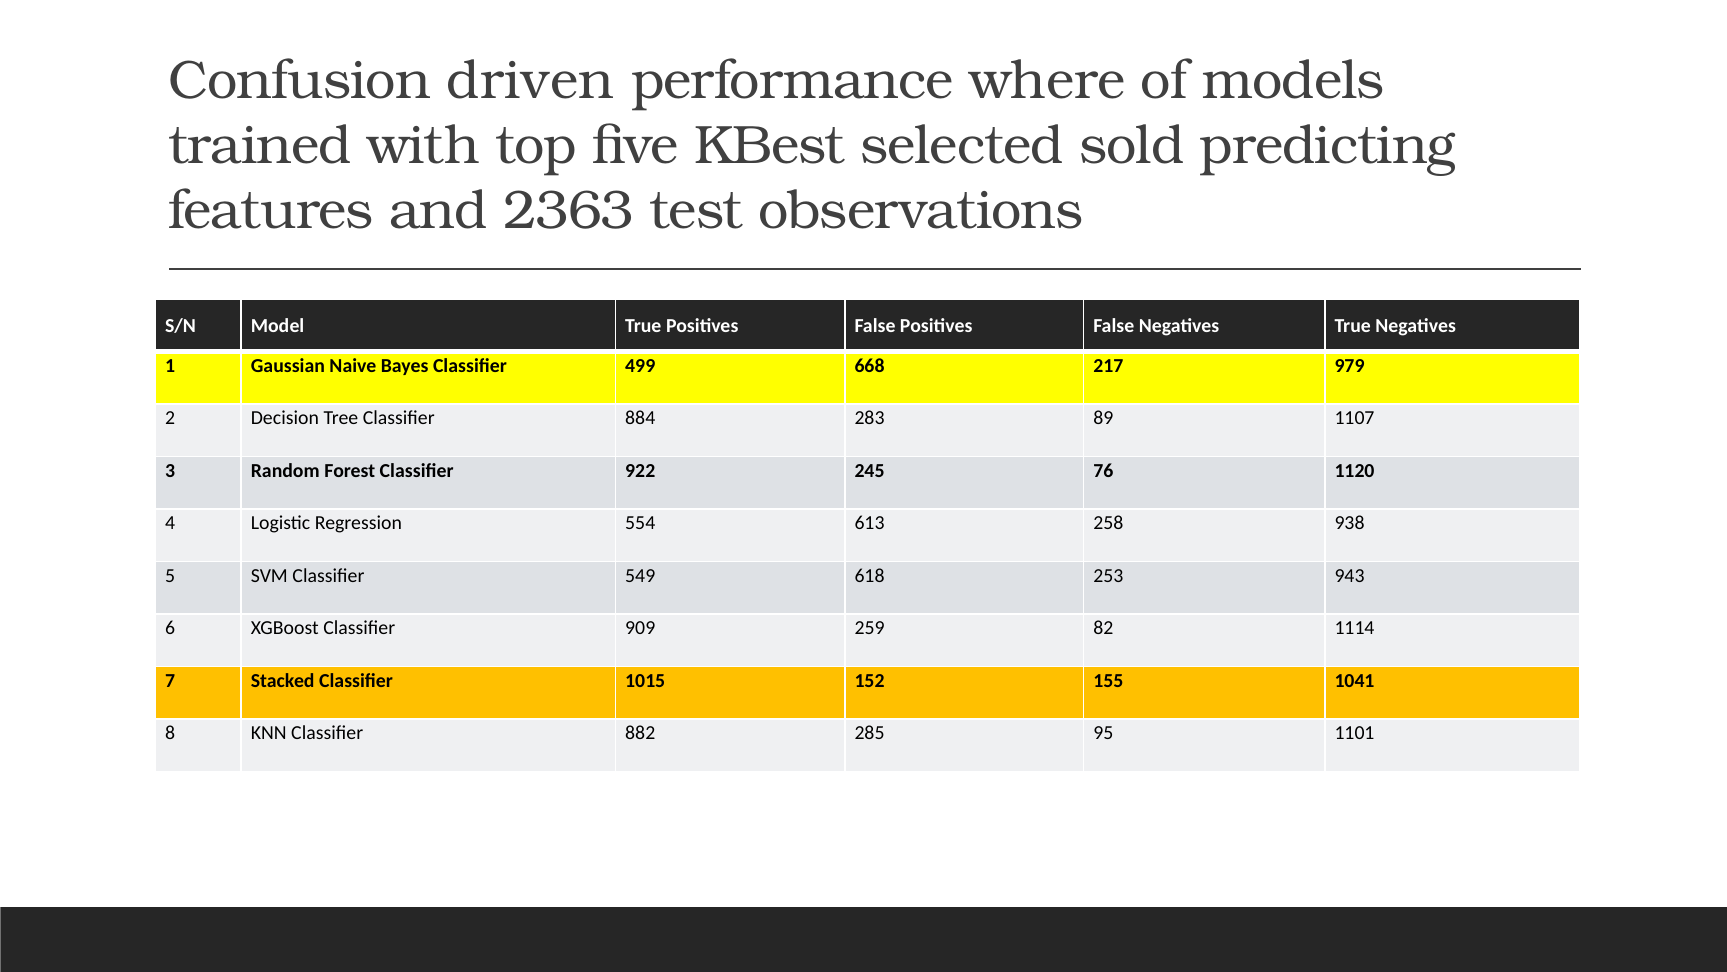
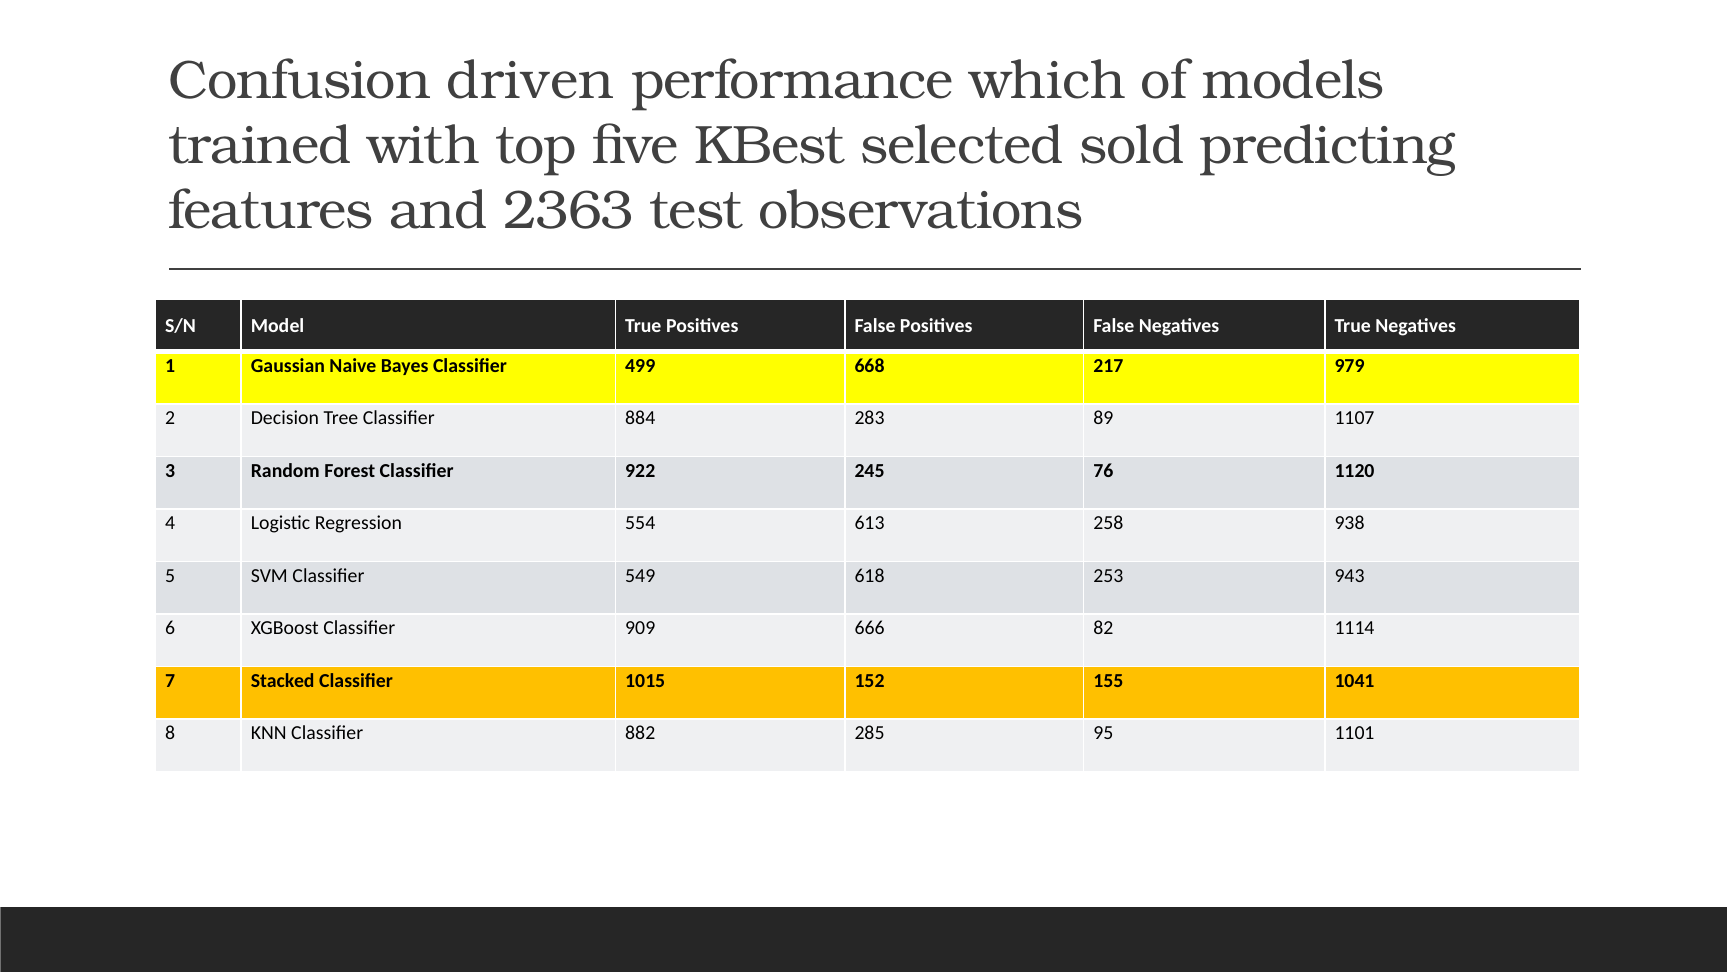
where: where -> which
259: 259 -> 666
